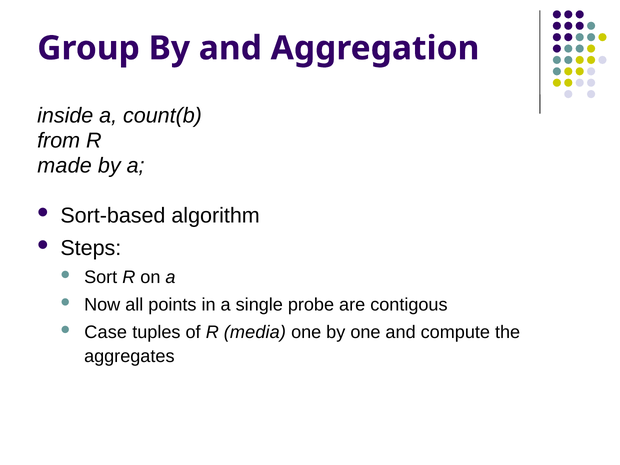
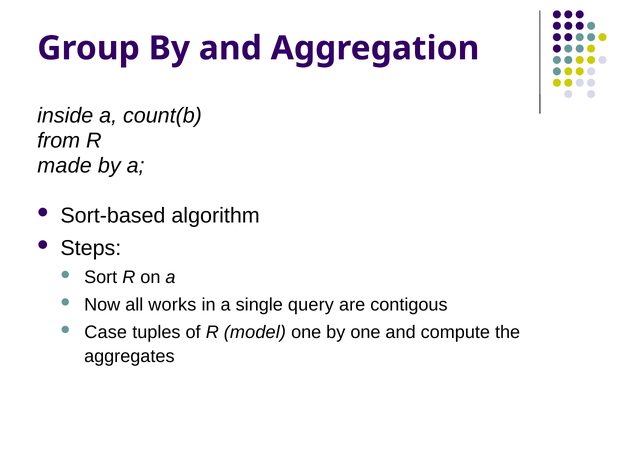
points: points -> works
probe: probe -> query
media: media -> model
